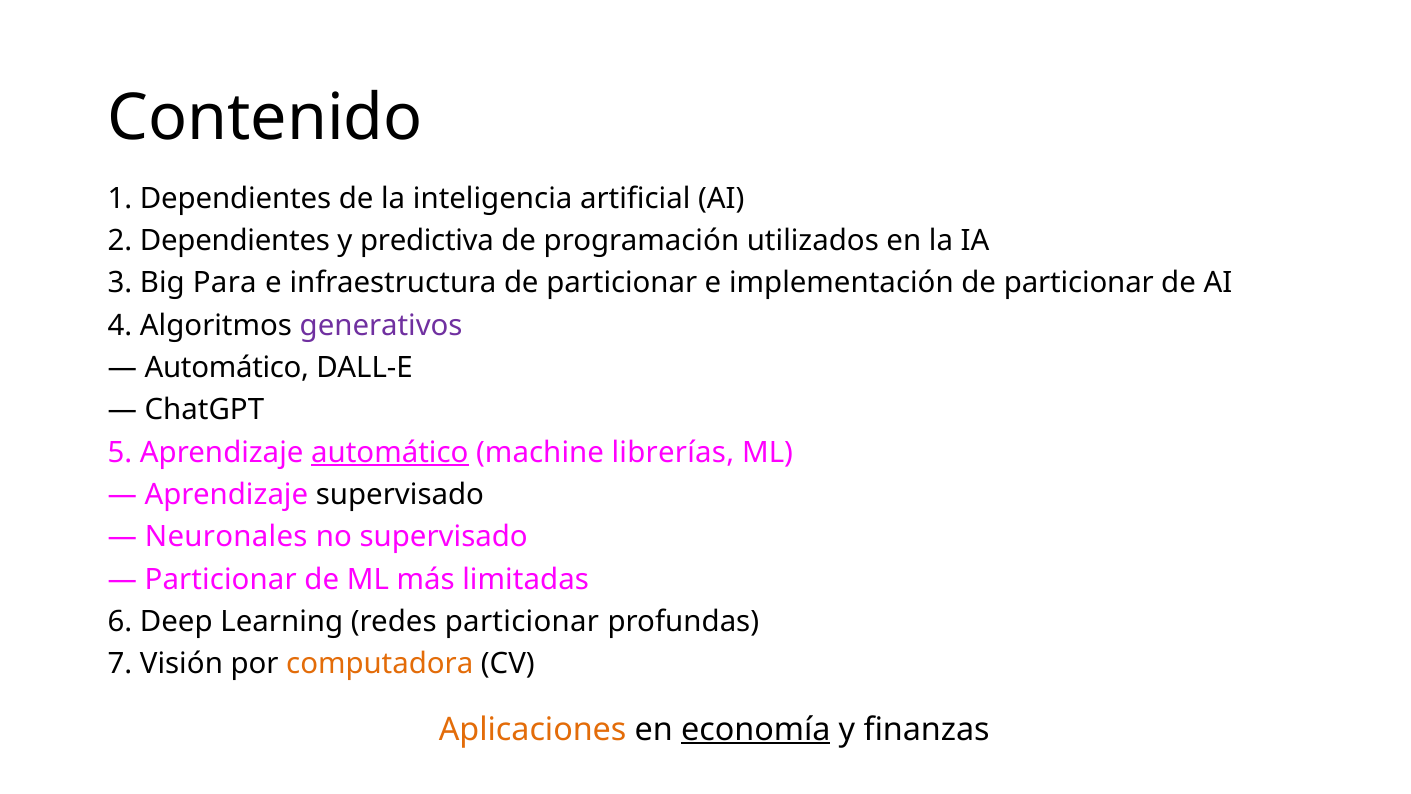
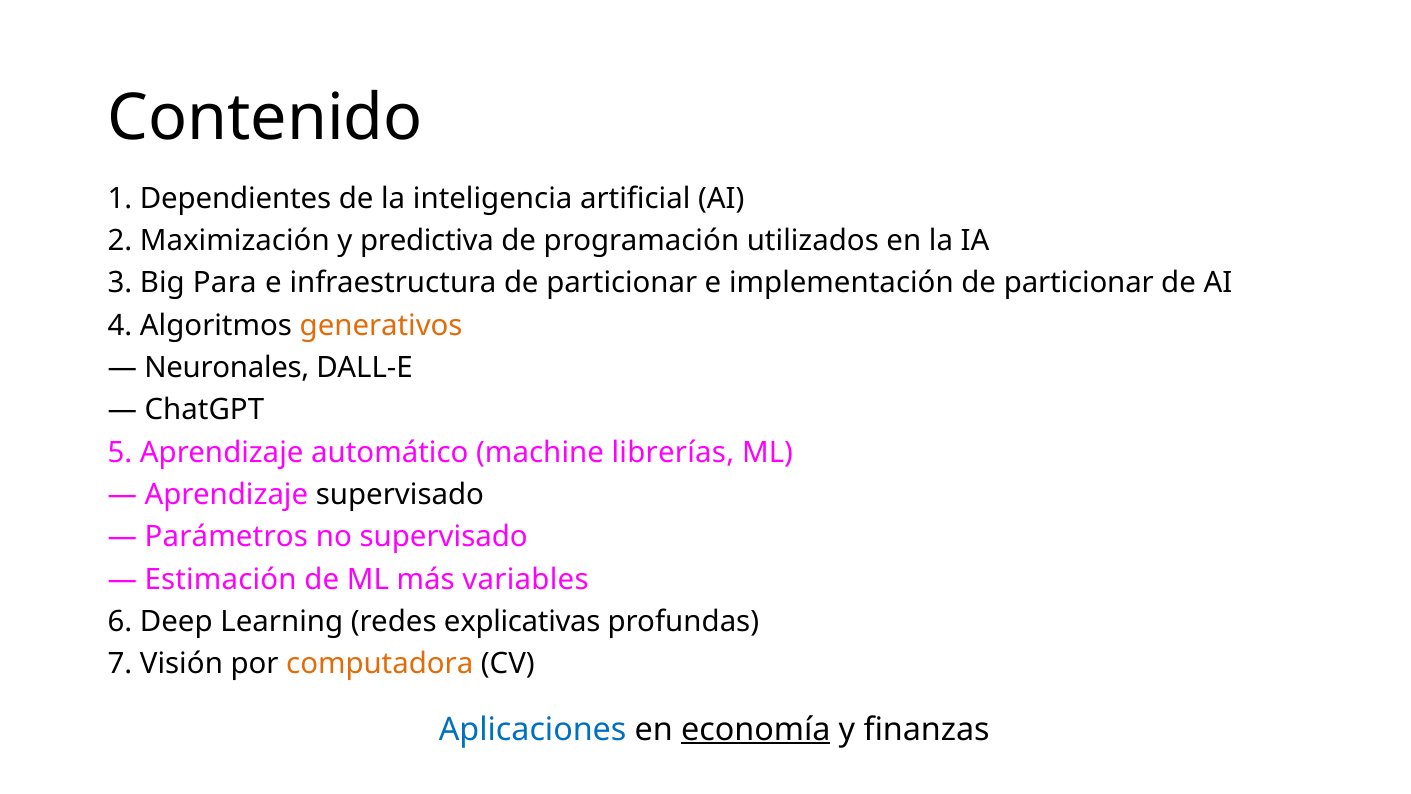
2 Dependientes: Dependientes -> Maximización
generativos colour: purple -> orange
Automático at (227, 368): Automático -> Neuronales
automático at (390, 452) underline: present -> none
Neuronales: Neuronales -> Parámetros
Particionar at (221, 579): Particionar -> Estimación
limitadas: limitadas -> variables
redes particionar: particionar -> explicativas
Aplicaciones colour: orange -> blue
